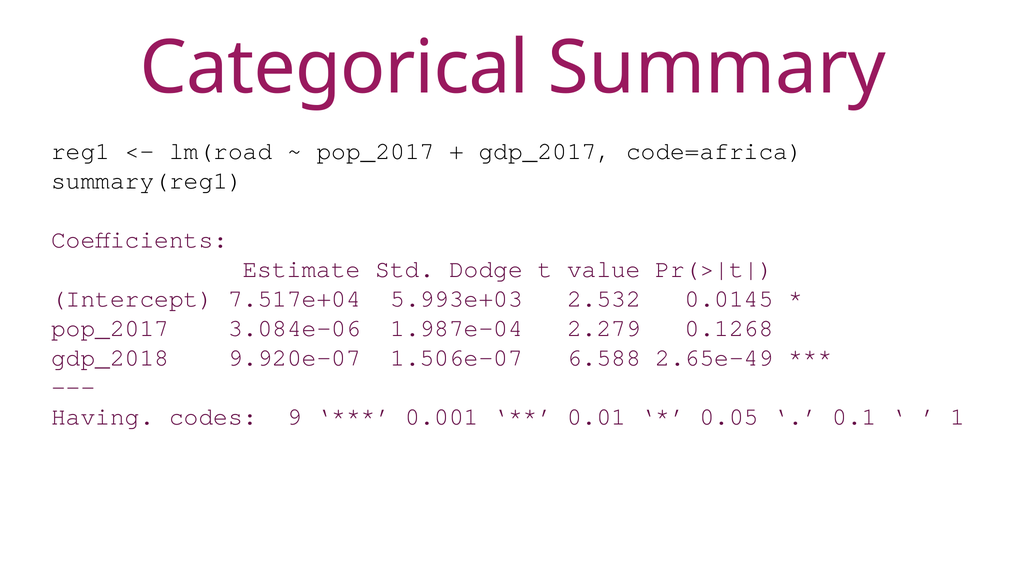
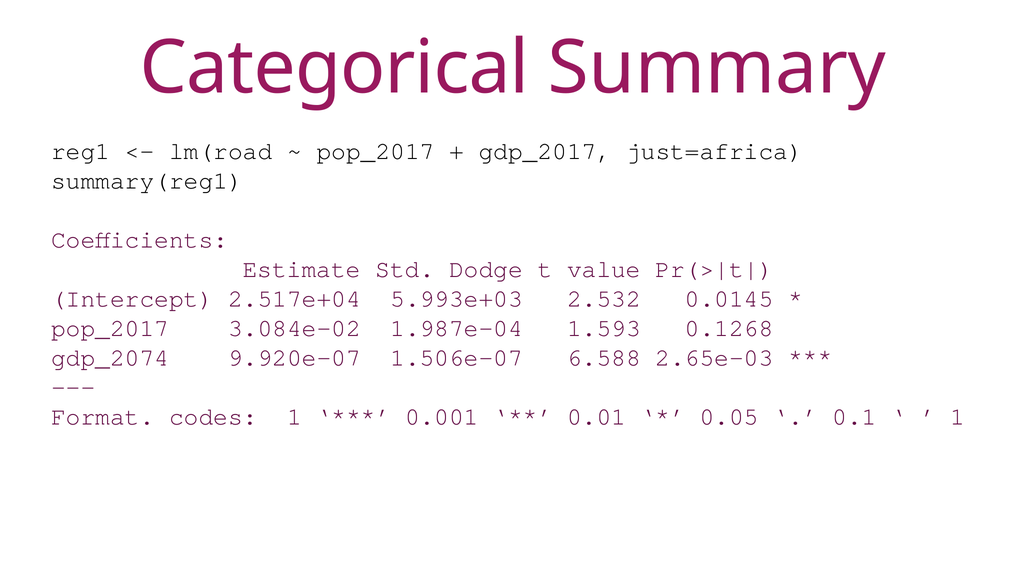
code=africa: code=africa -> just=africa
7.517e+04: 7.517e+04 -> 2.517e+04
3.084e-06: 3.084e-06 -> 3.084e-02
2.279: 2.279 -> 1.593
gdp_2018: gdp_2018 -> gdp_2074
2.65e-49: 2.65e-49 -> 2.65e-03
Having: Having -> Format
codes 9: 9 -> 1
